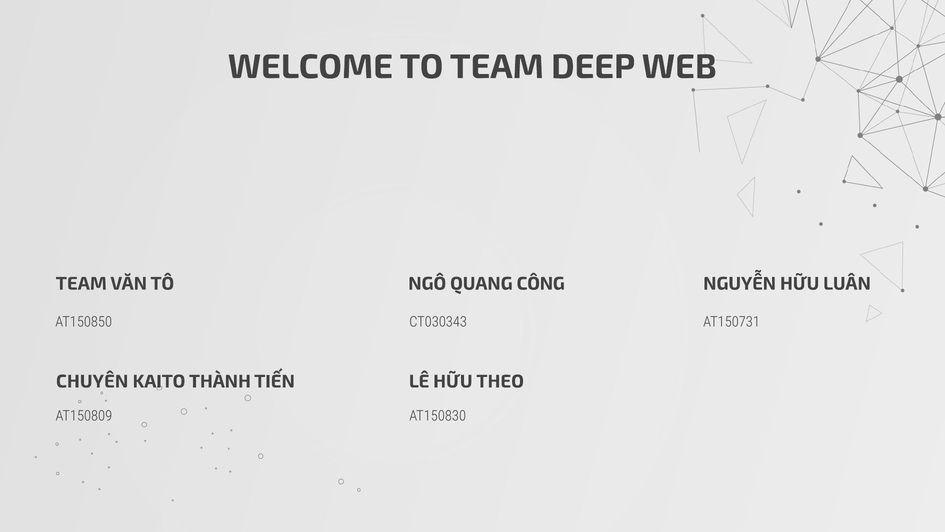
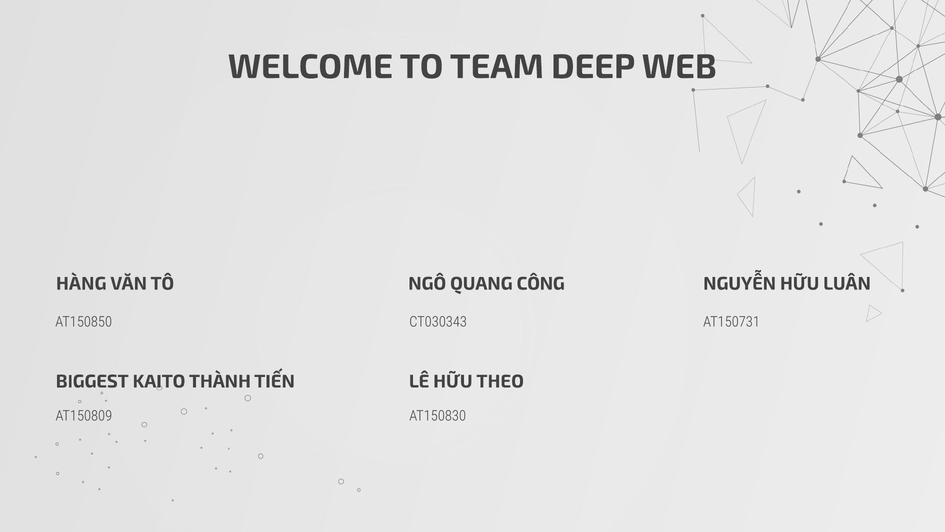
TEAM at (81, 283): TEAM -> HÀNG
CHUYÊN: CHUYÊN -> BIGGEST
